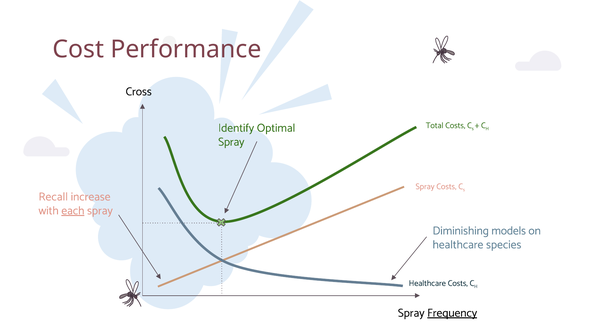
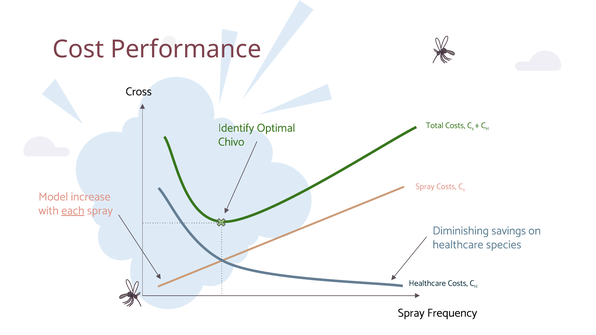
Spray at (231, 142): Spray -> Chivo
Recall: Recall -> Model
models: models -> savings
Frequency underline: present -> none
